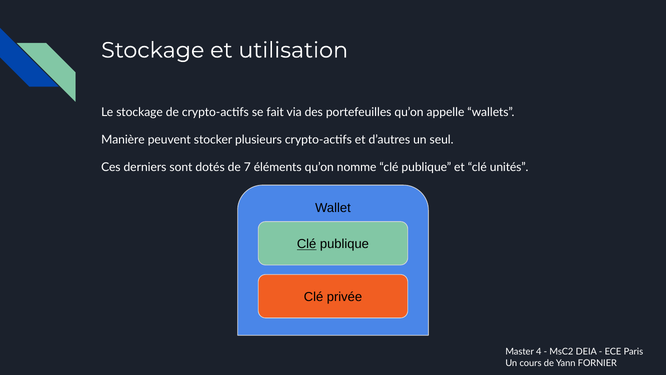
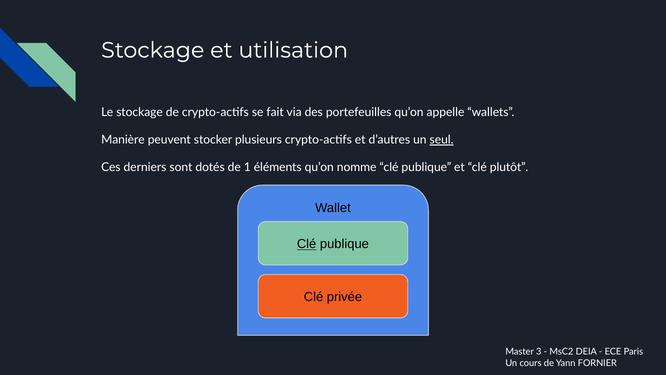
seul underline: none -> present
7: 7 -> 1
unités: unités -> plutôt
4: 4 -> 3
